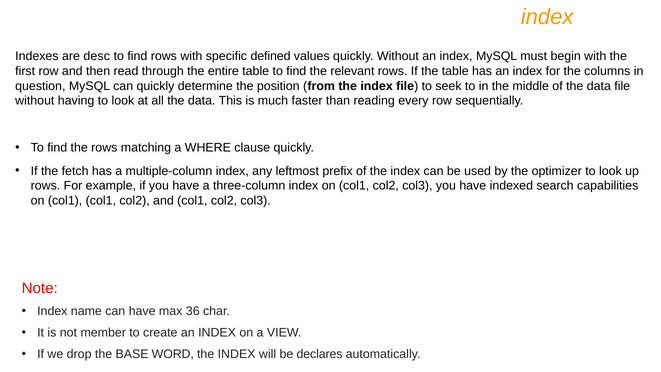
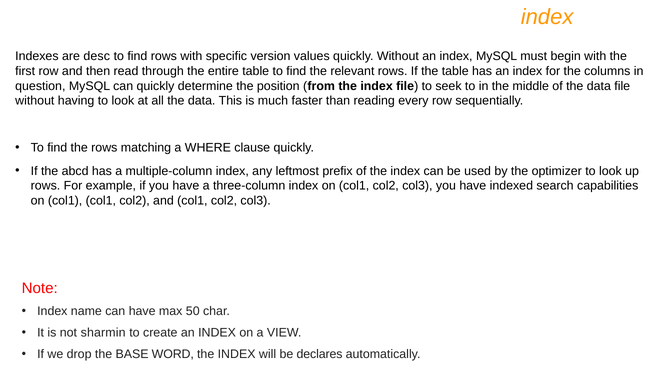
defined: defined -> version
fetch: fetch -> abcd
36: 36 -> 50
member: member -> sharmin
